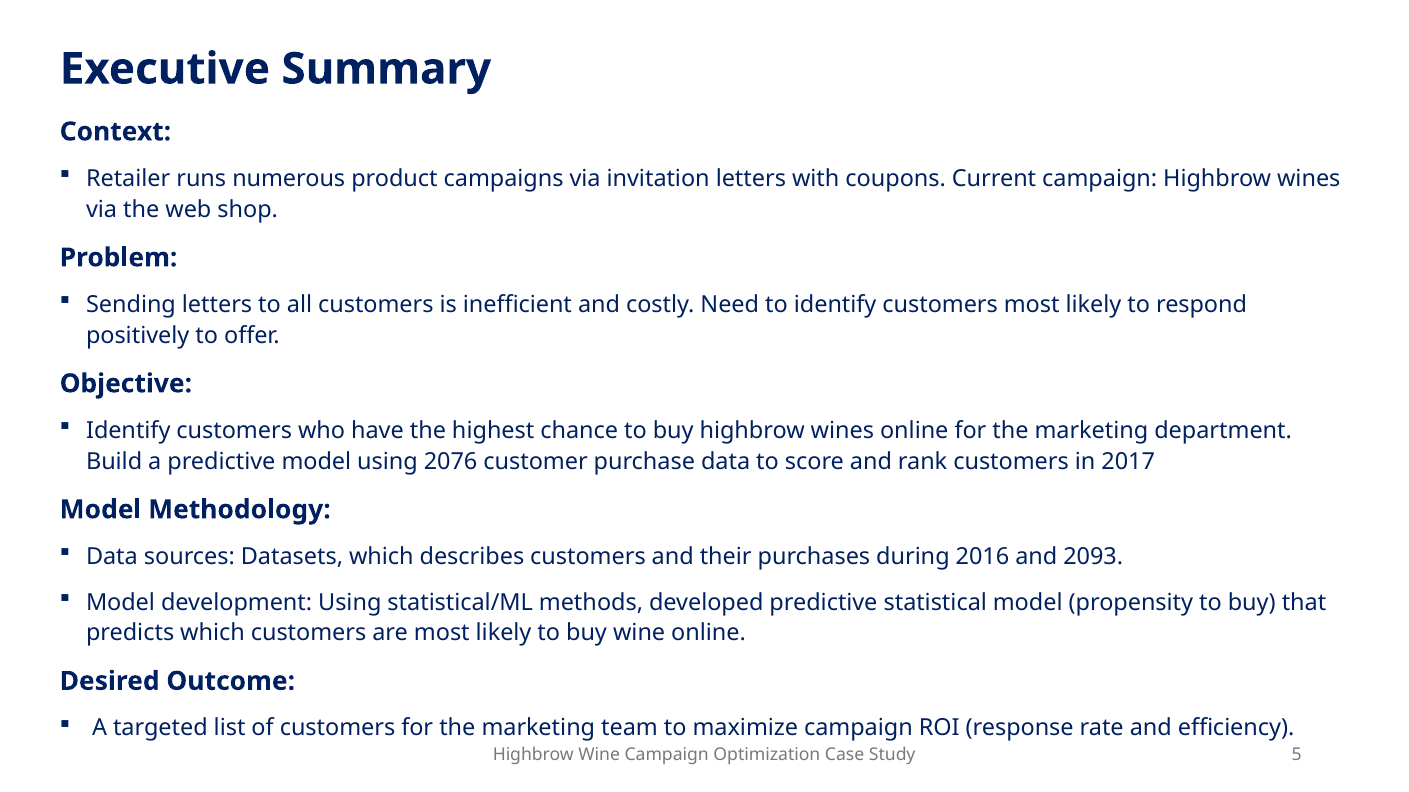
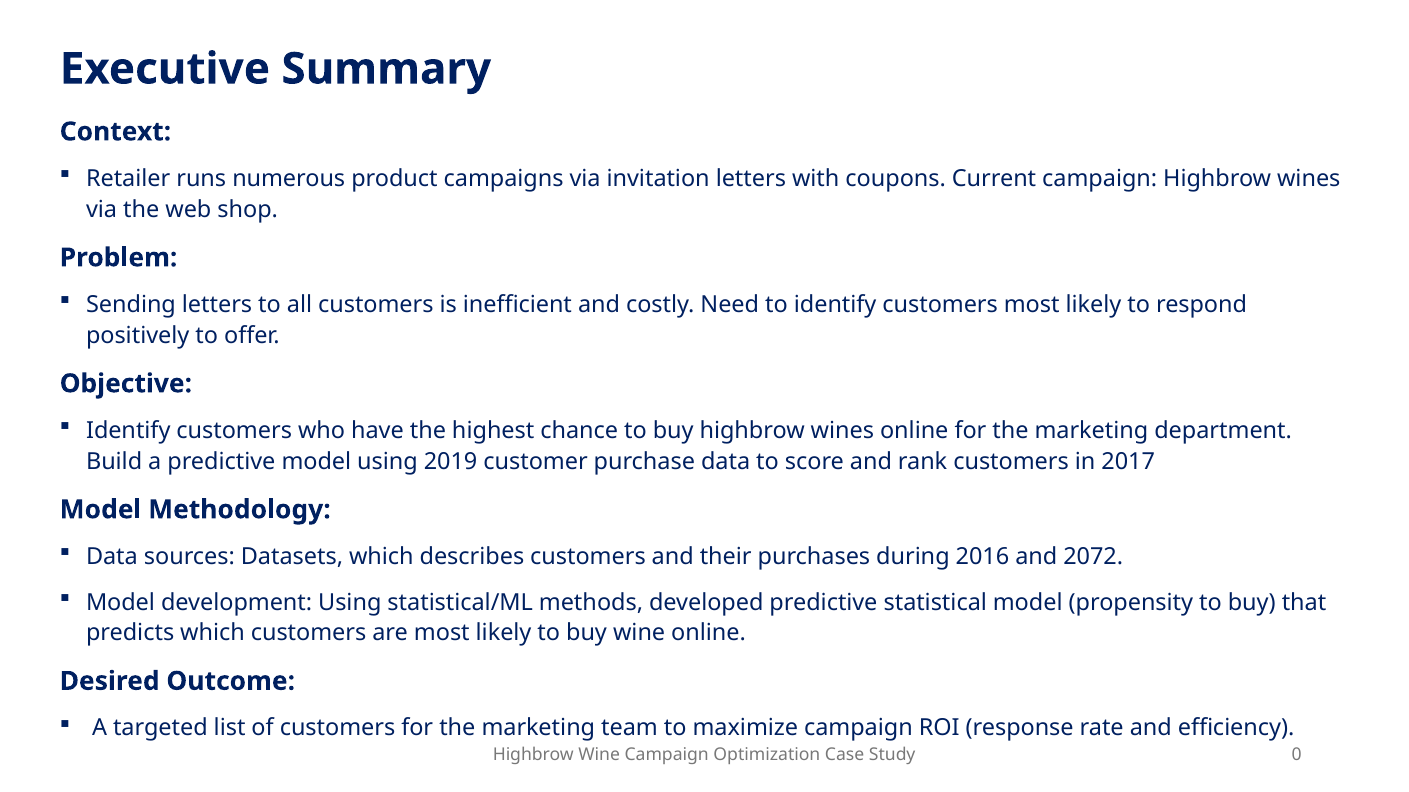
2076: 2076 -> 2019
2093: 2093 -> 2072
5: 5 -> 0
